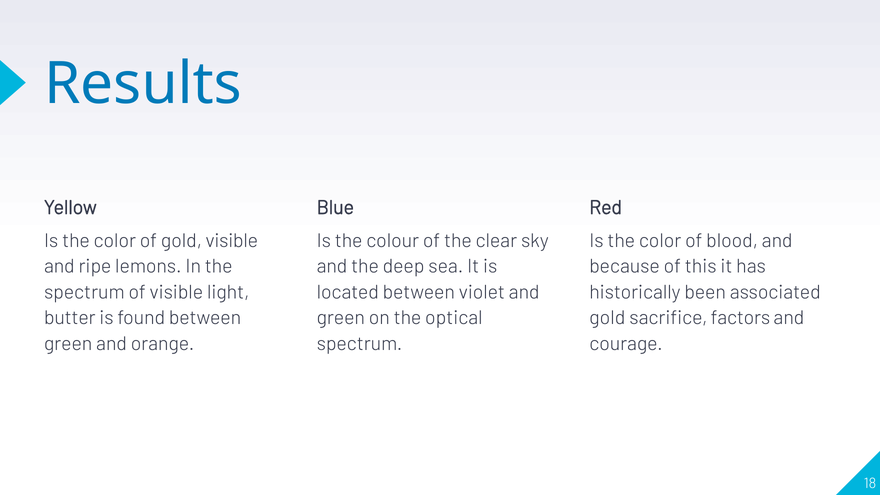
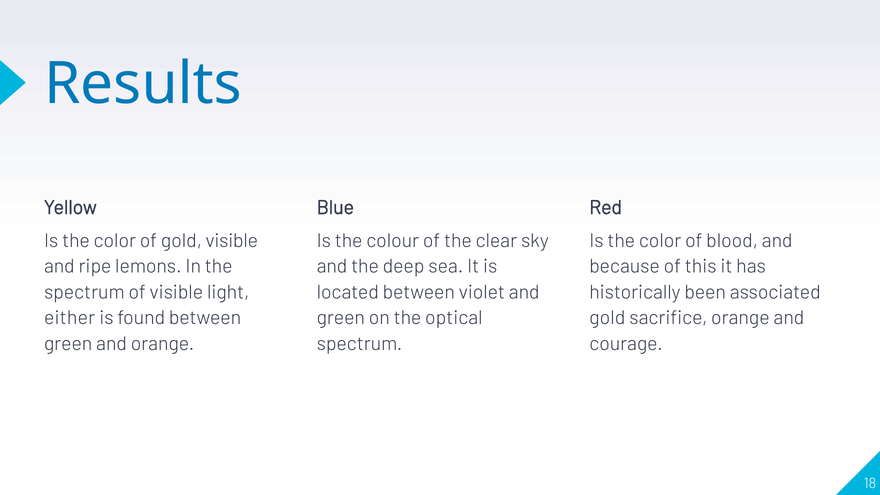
butter: butter -> either
sacrifice factors: factors -> orange
